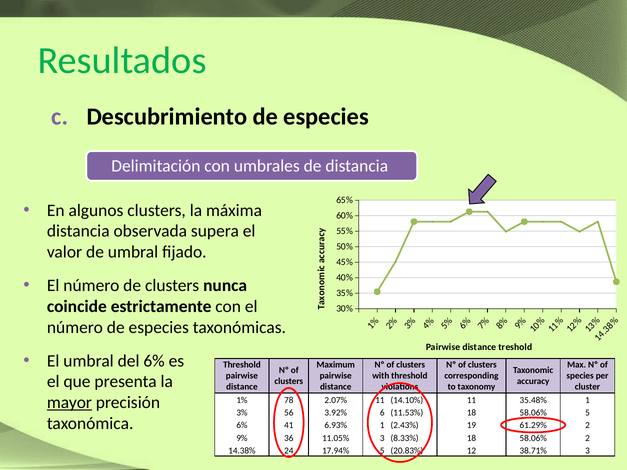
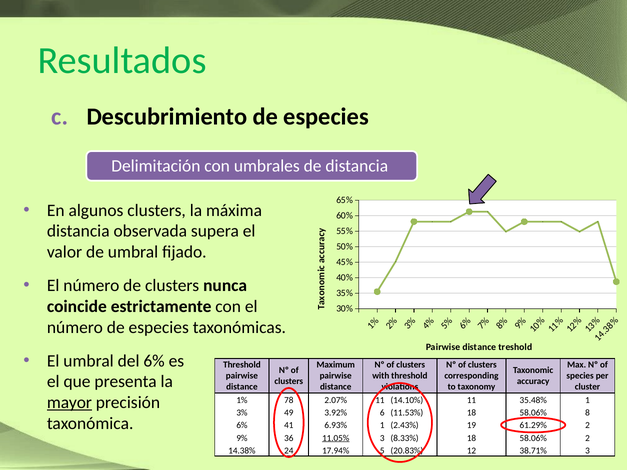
56: 56 -> 49
58.06% 5: 5 -> 8
11.05% underline: none -> present
